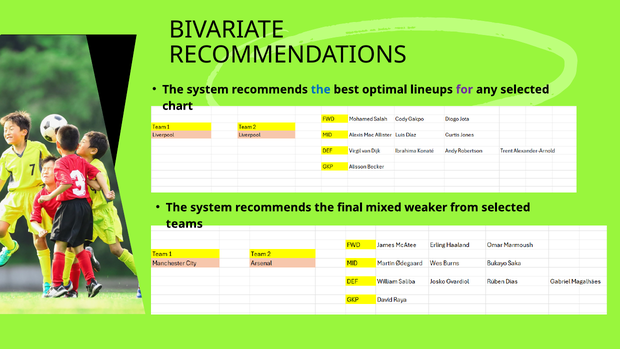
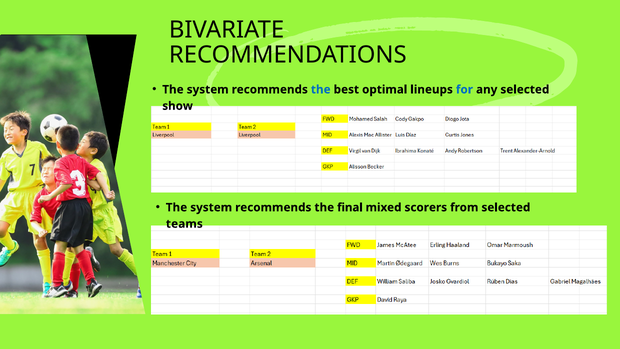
for colour: purple -> blue
chart: chart -> show
weaker: weaker -> scorers
